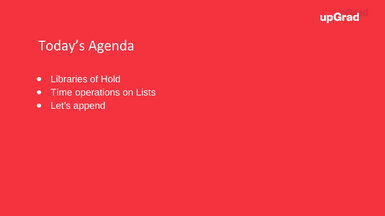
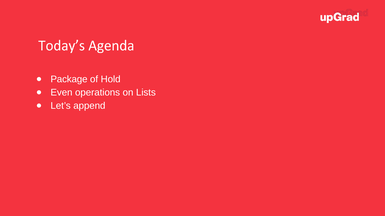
Libraries: Libraries -> Package
Time: Time -> Even
